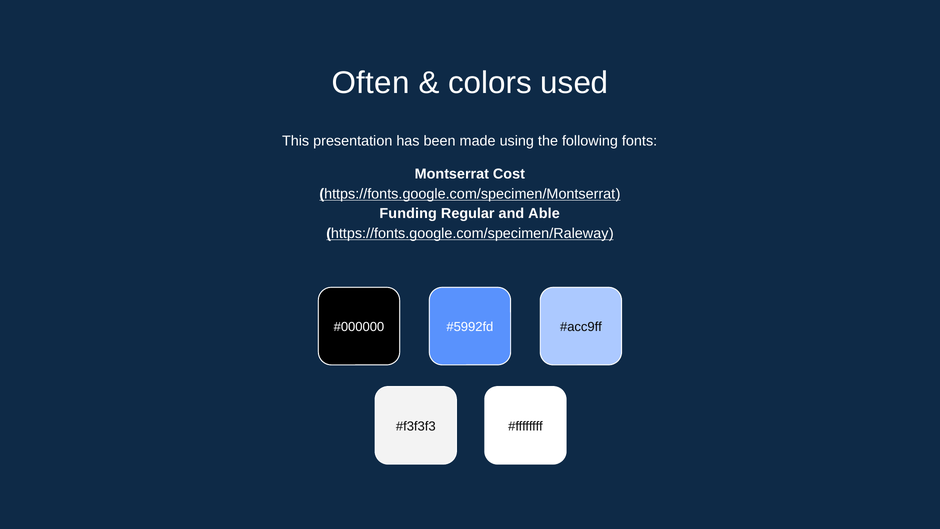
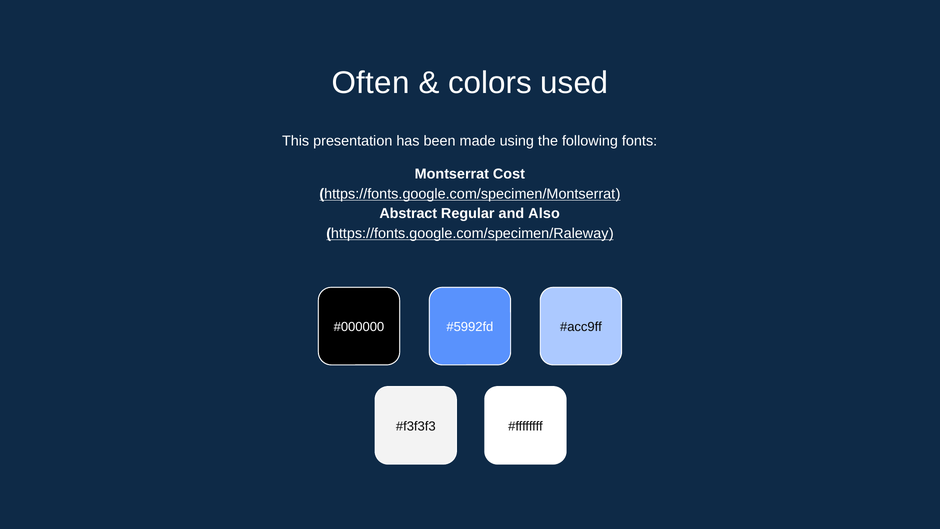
Funding: Funding -> Abstract
Able: Able -> Also
